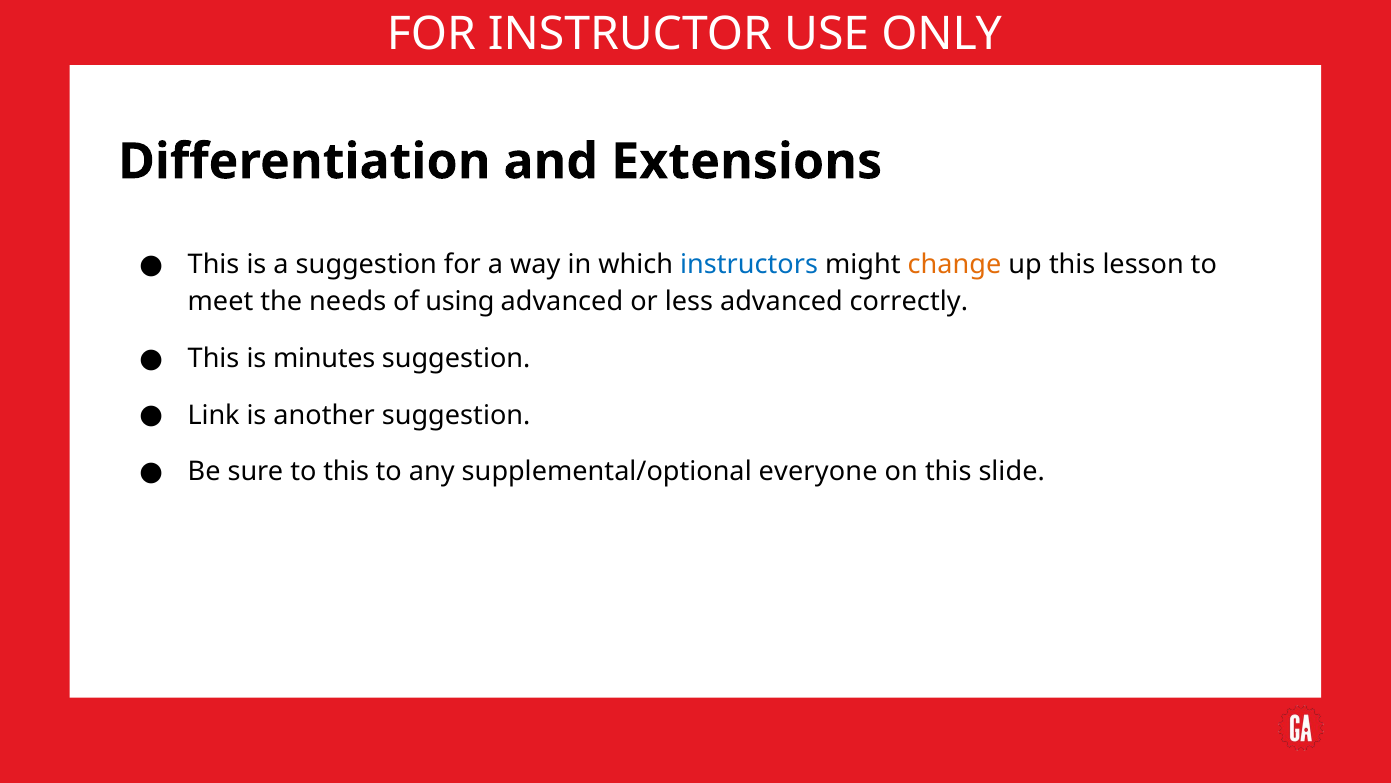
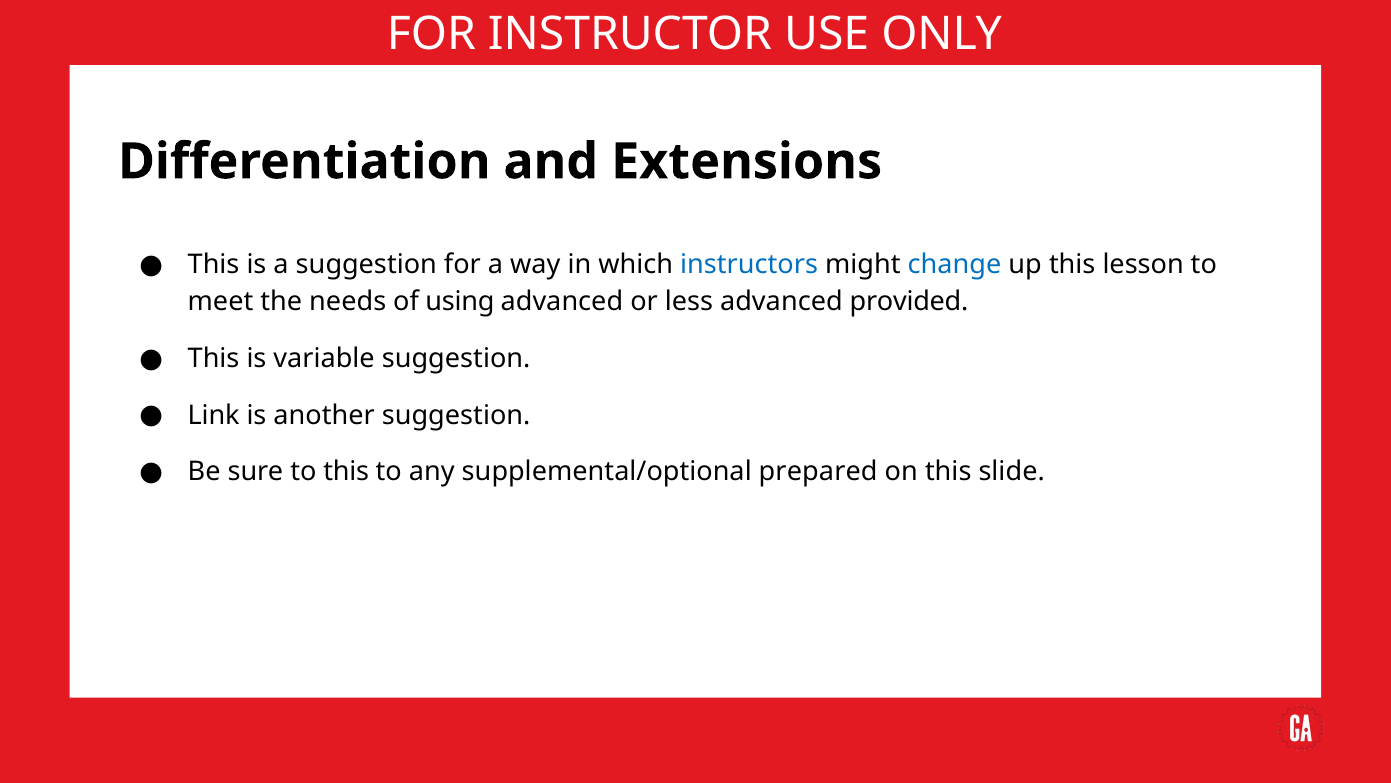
change colour: orange -> blue
correctly: correctly -> provided
minutes: minutes -> variable
everyone: everyone -> prepared
